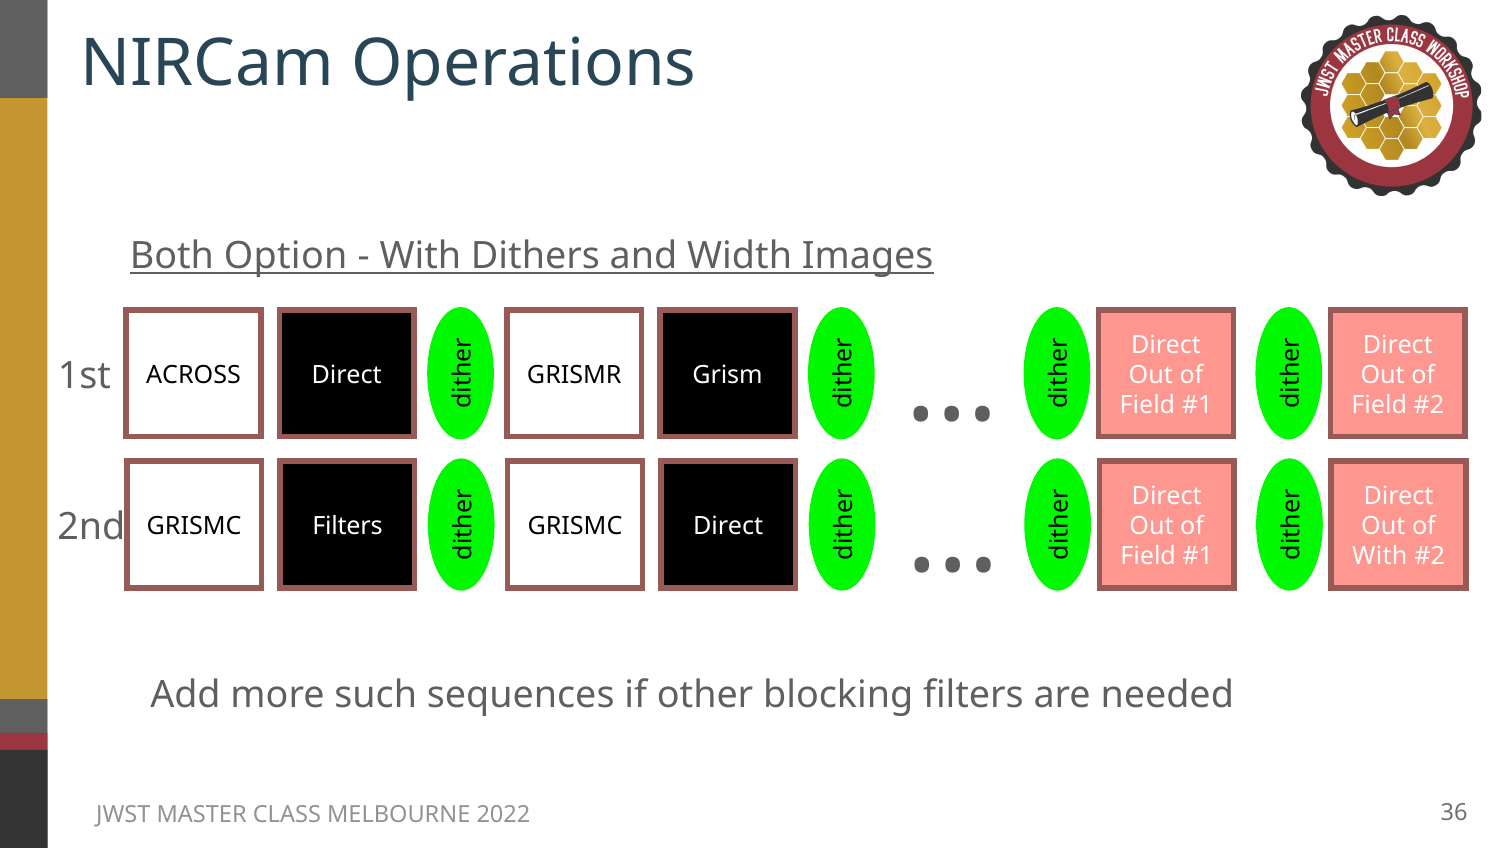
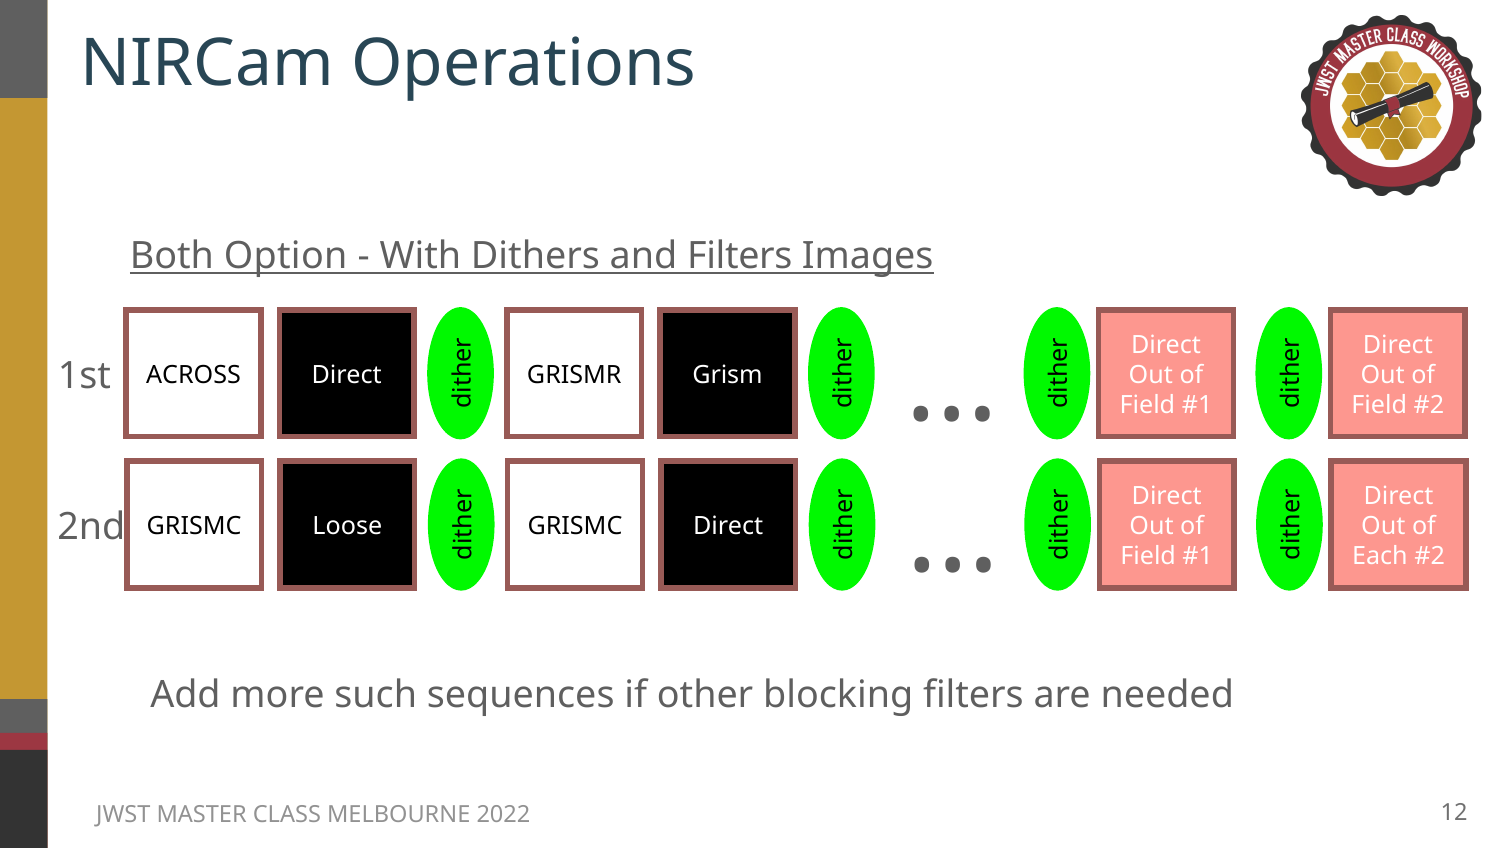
and Width: Width -> Filters
Filters at (347, 526): Filters -> Loose
With at (1380, 557): With -> Each
36: 36 -> 12
